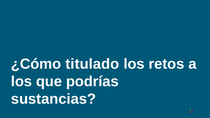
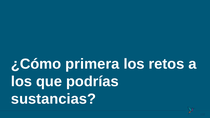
titulado: titulado -> primera
